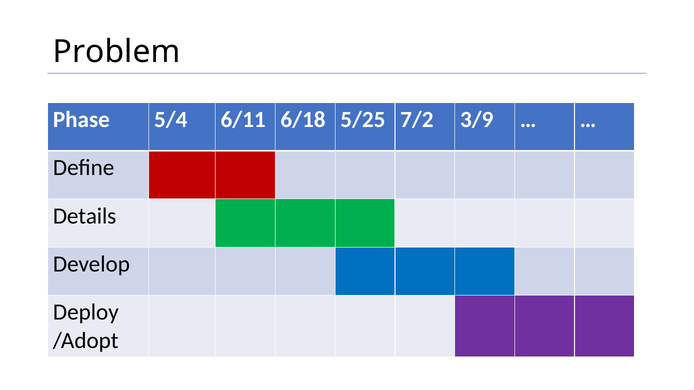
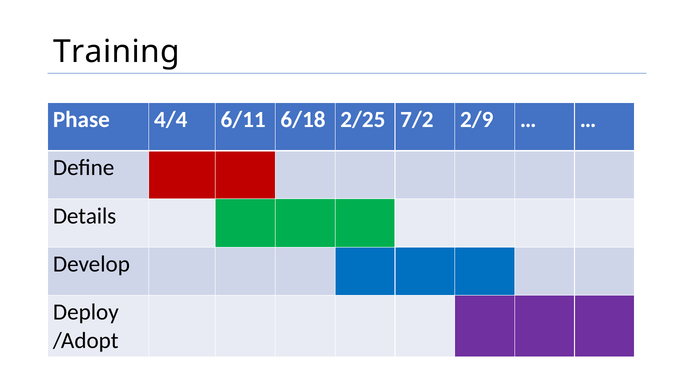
Problem: Problem -> Training
5/4: 5/4 -> 4/4
5/25: 5/25 -> 2/25
3/9: 3/9 -> 2/9
